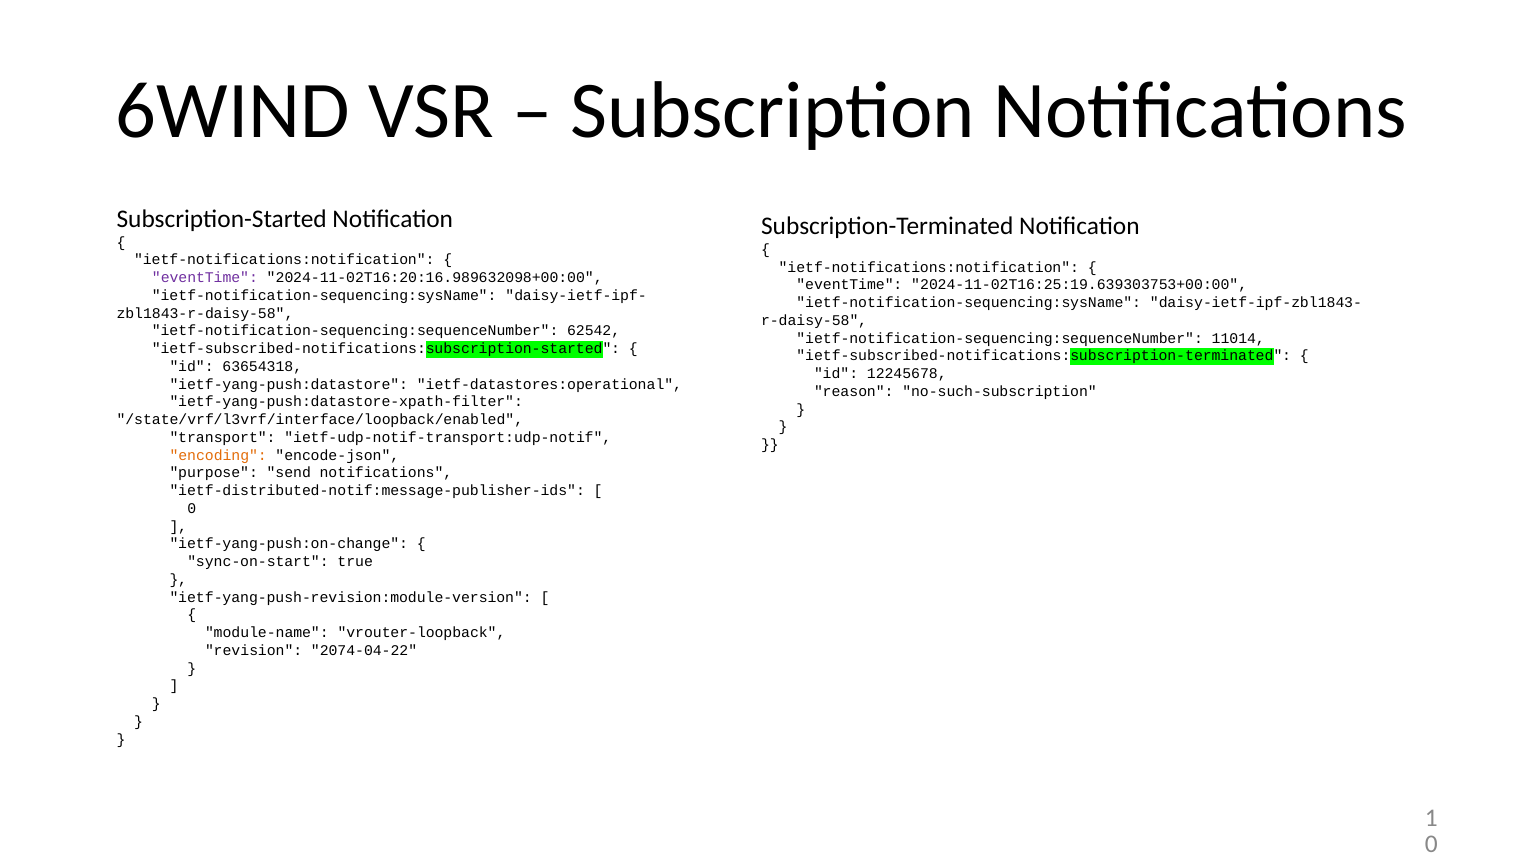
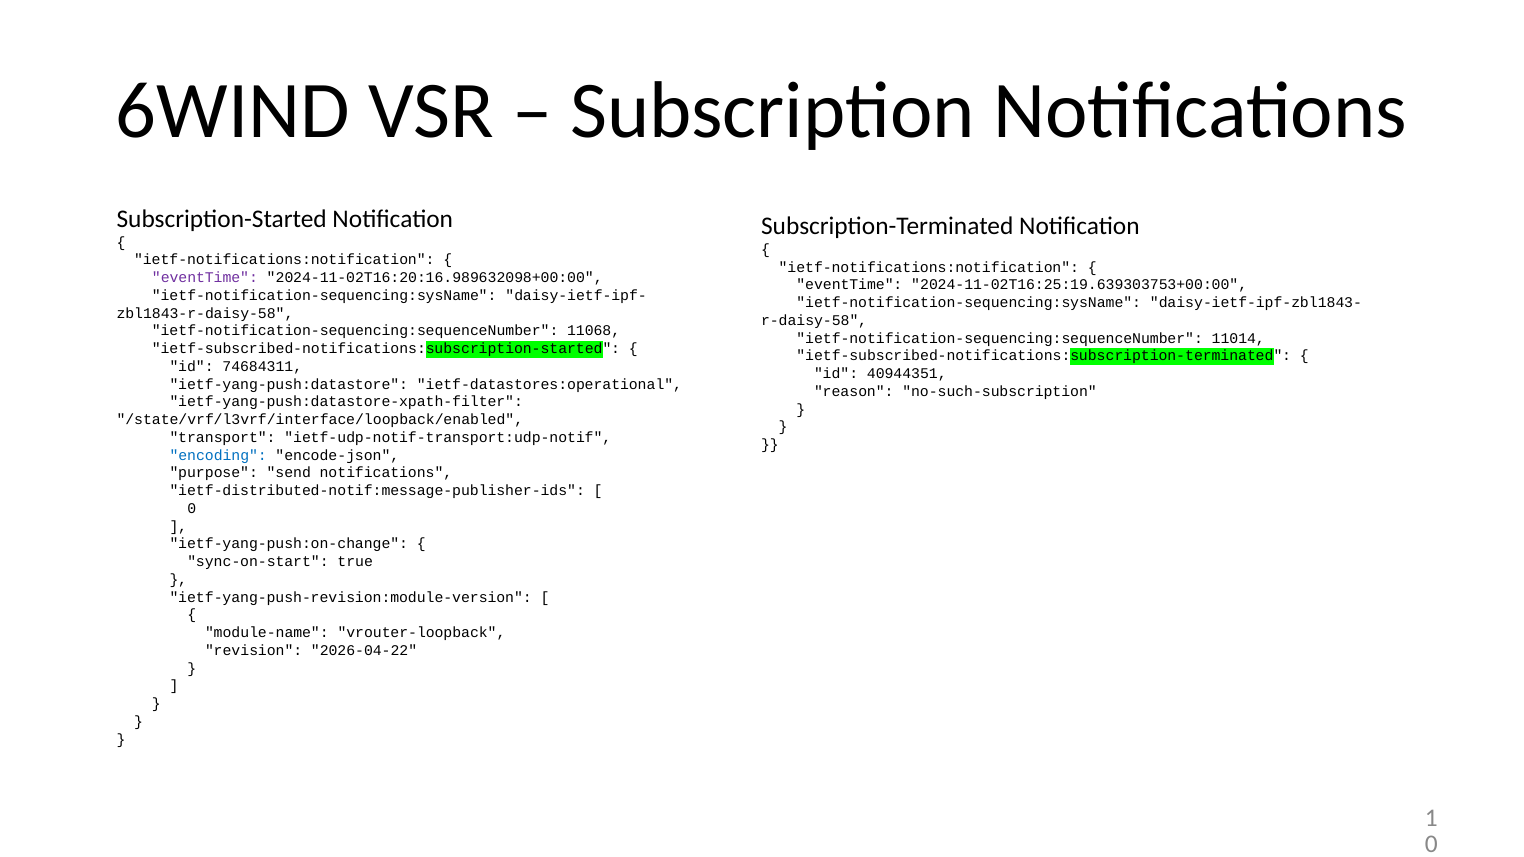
62542: 62542 -> 11068
63654318: 63654318 -> 74684311
12245678: 12245678 -> 40944351
encoding colour: orange -> blue
2074-04-22: 2074-04-22 -> 2026-04-22
